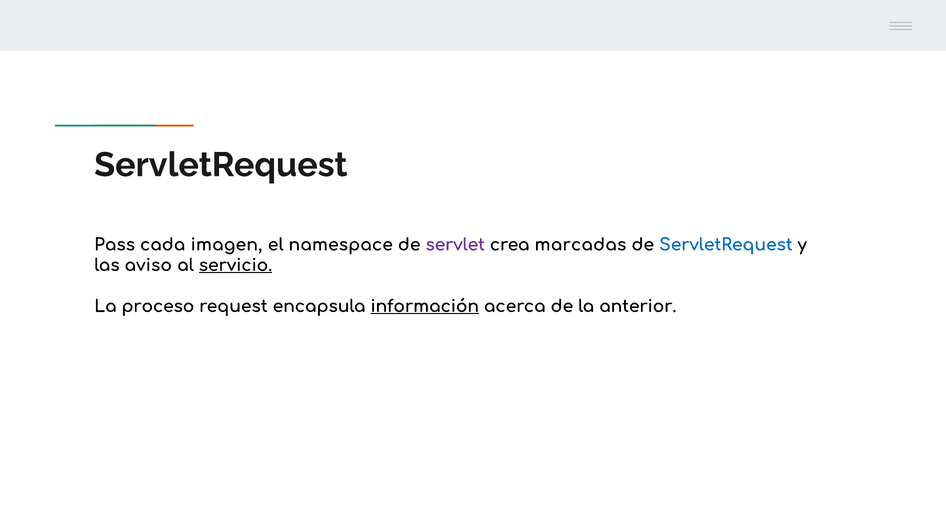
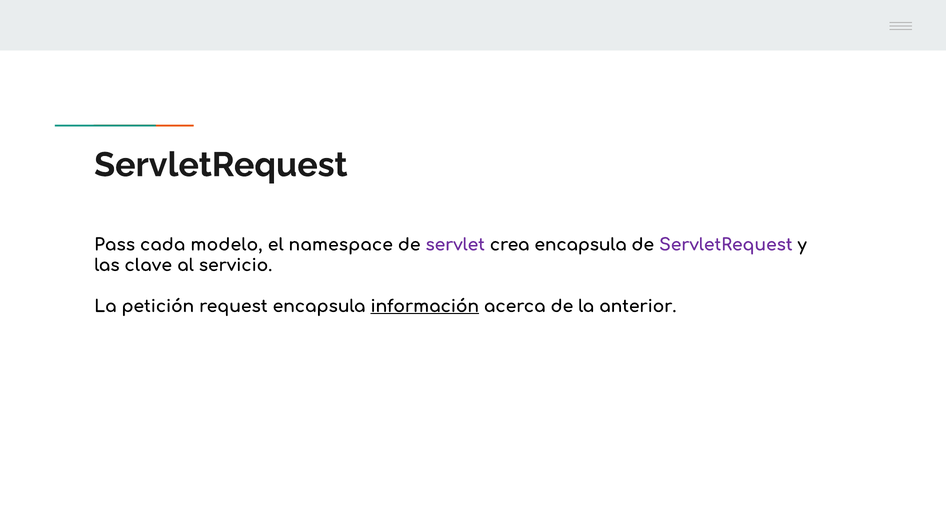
imagen: imagen -> modelo
crea marcadas: marcadas -> encapsula
ServletRequest at (726, 245) colour: blue -> purple
aviso: aviso -> clave
servicio underline: present -> none
proceso: proceso -> petición
